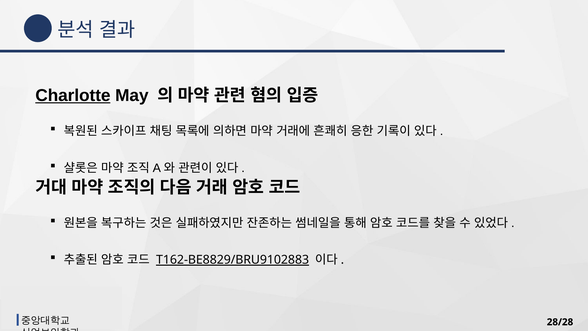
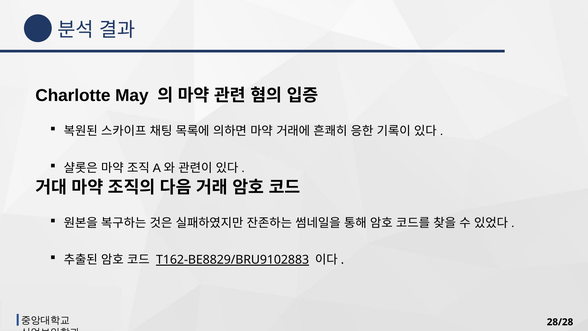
Charlotte underline: present -> none
